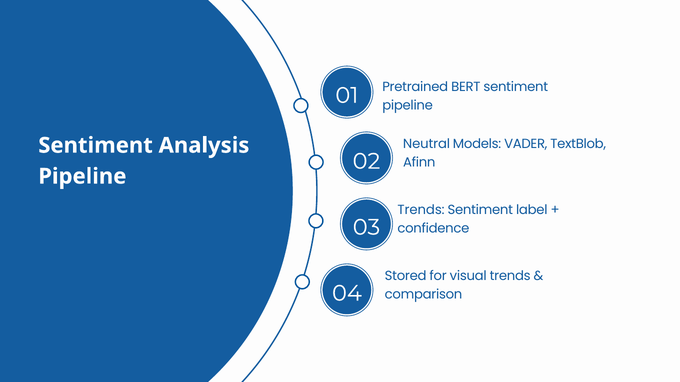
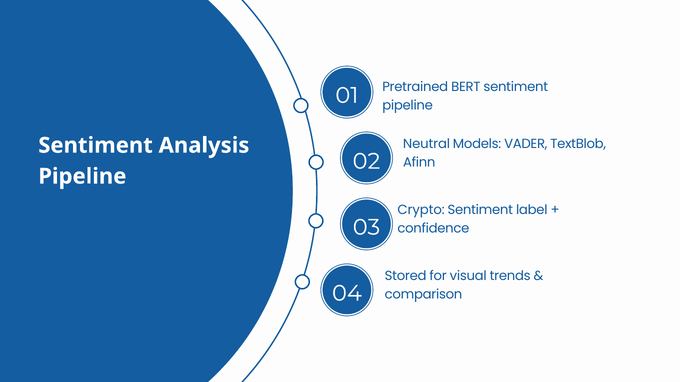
Trends at (421, 210): Trends -> Crypto
